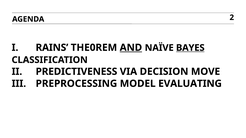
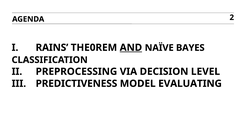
BAYES underline: present -> none
PREDICTIVENESS: PREDICTIVENESS -> PREPROCESSING
MOVE: MOVE -> LEVEL
PREPROCESSING: PREPROCESSING -> PREDICTIVENESS
